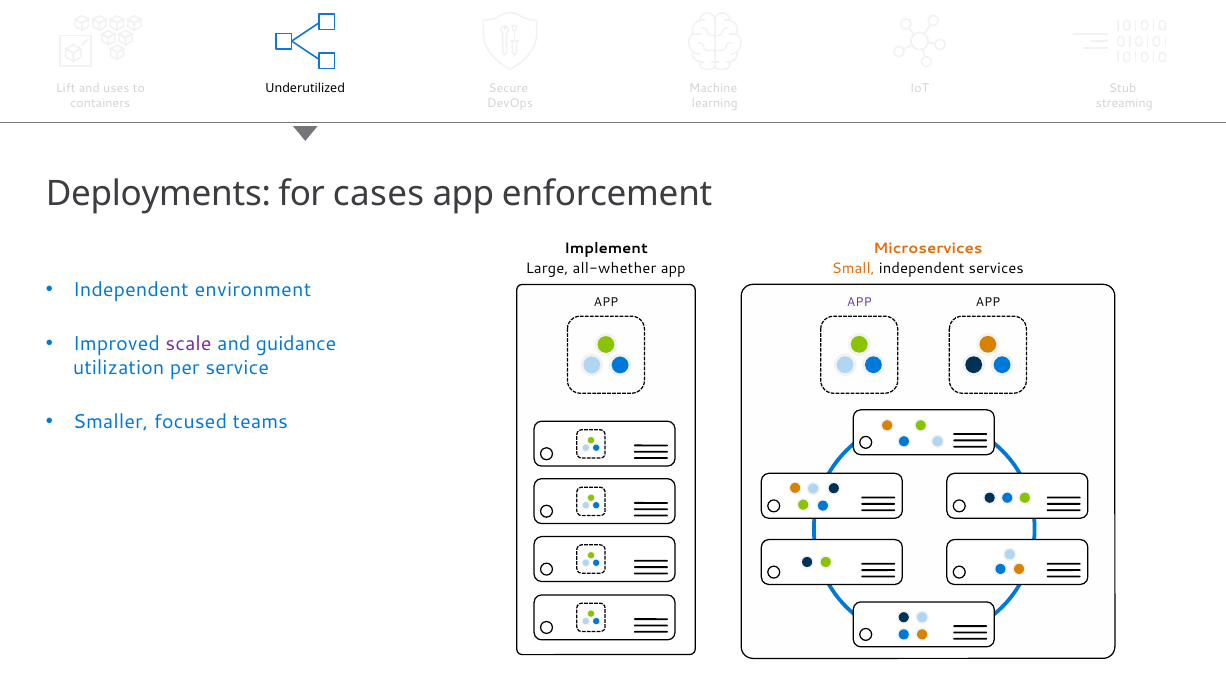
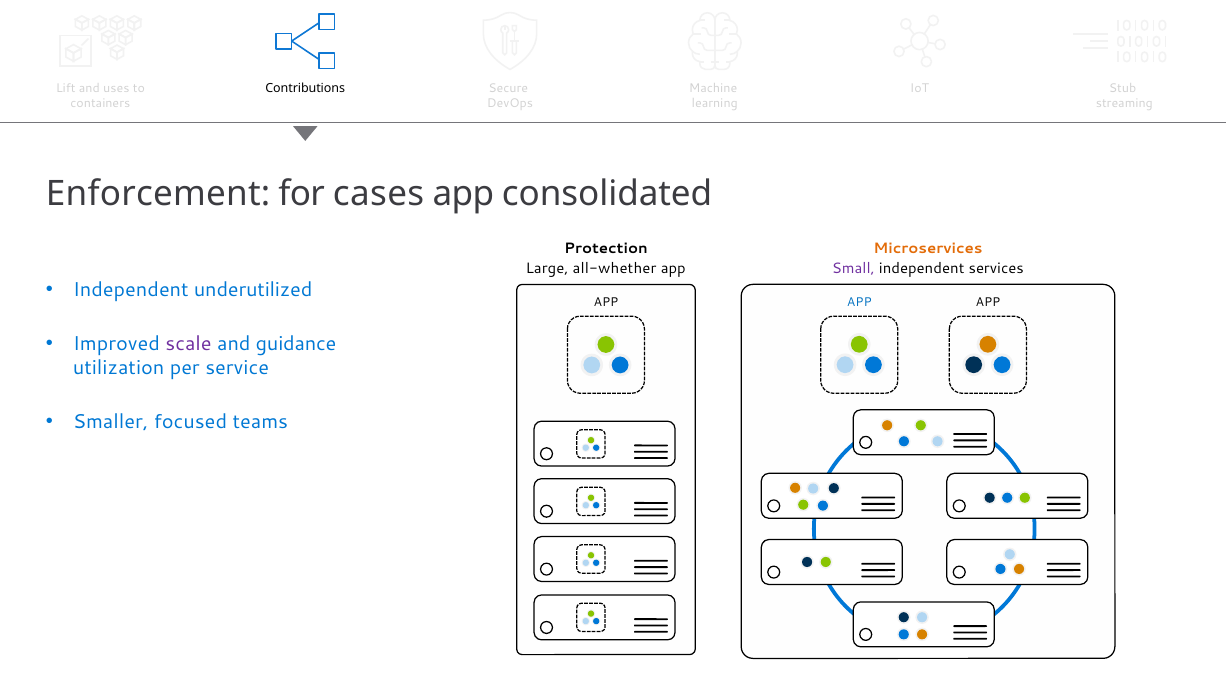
Underutilized: Underutilized -> Contributions
Deployments: Deployments -> Enforcement
enforcement: enforcement -> consolidated
Implement: Implement -> Protection
Small colour: orange -> purple
environment: environment -> underutilized
APP at (859, 302) colour: purple -> blue
